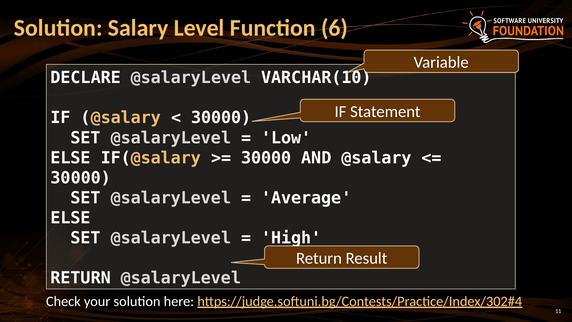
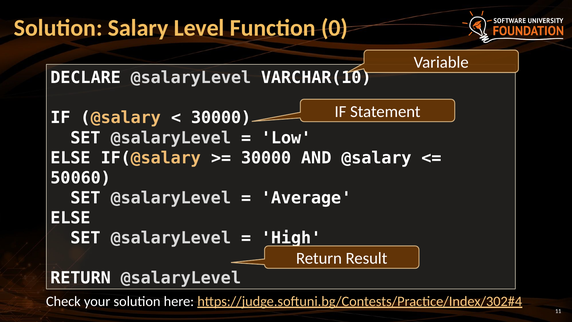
6: 6 -> 0
30000 at (81, 178): 30000 -> 50060
